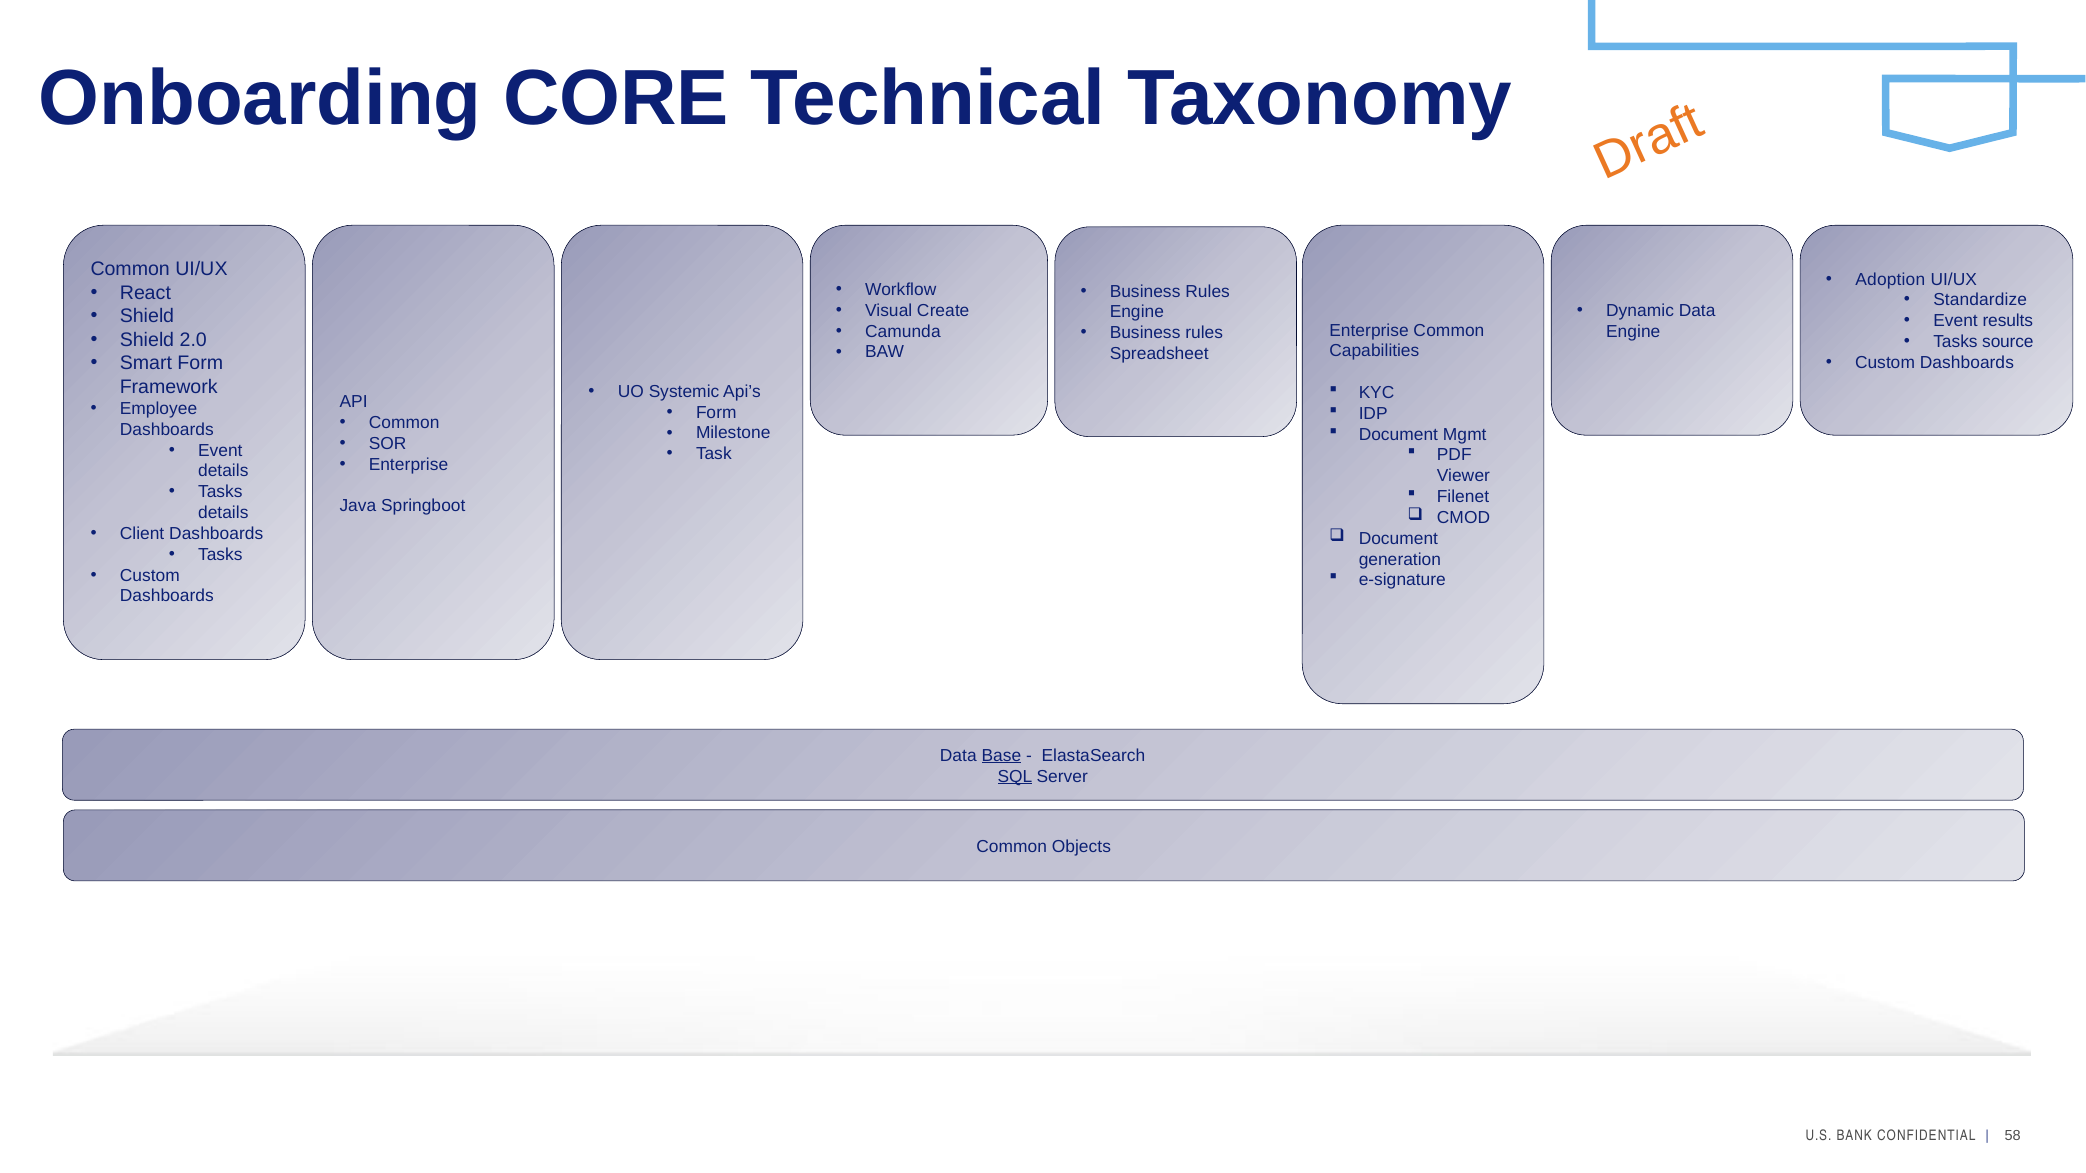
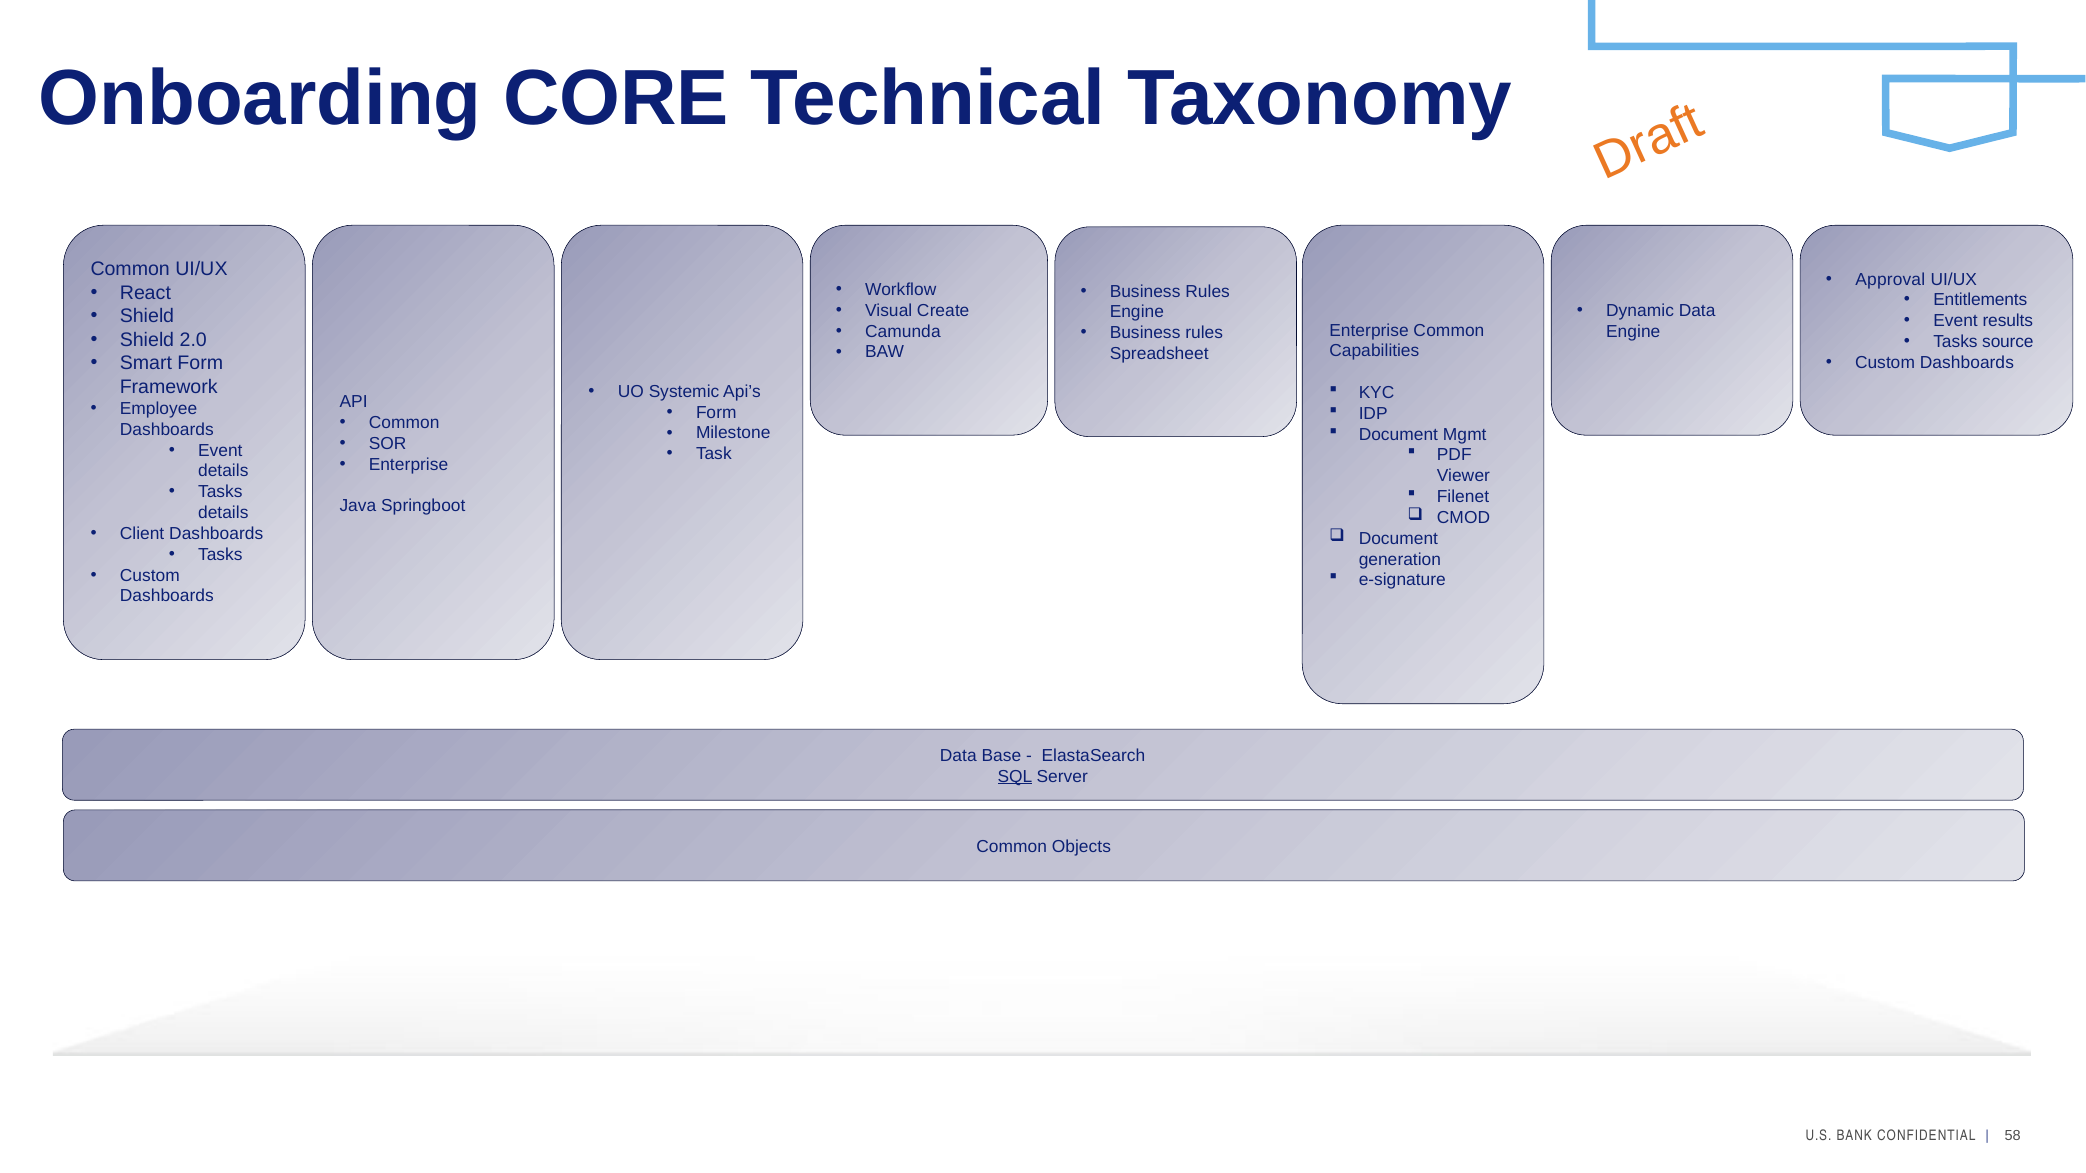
Adoption: Adoption -> Approval
Standardize: Standardize -> Entitlements
Base underline: present -> none
